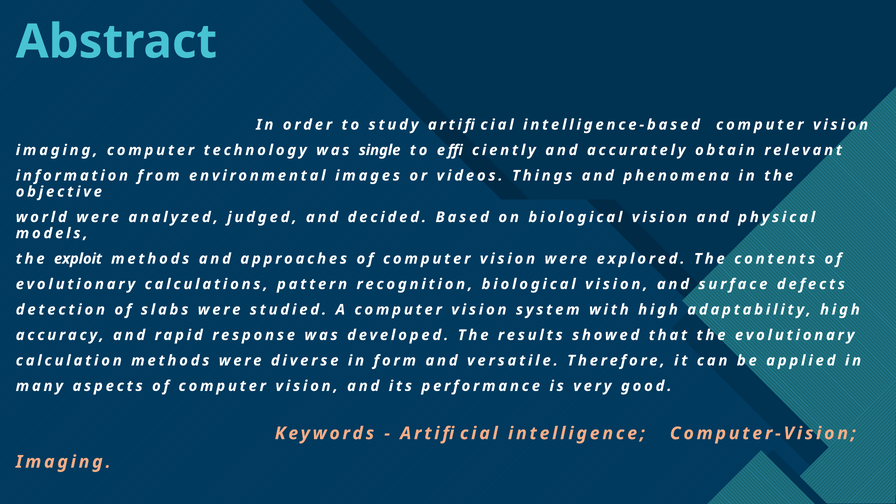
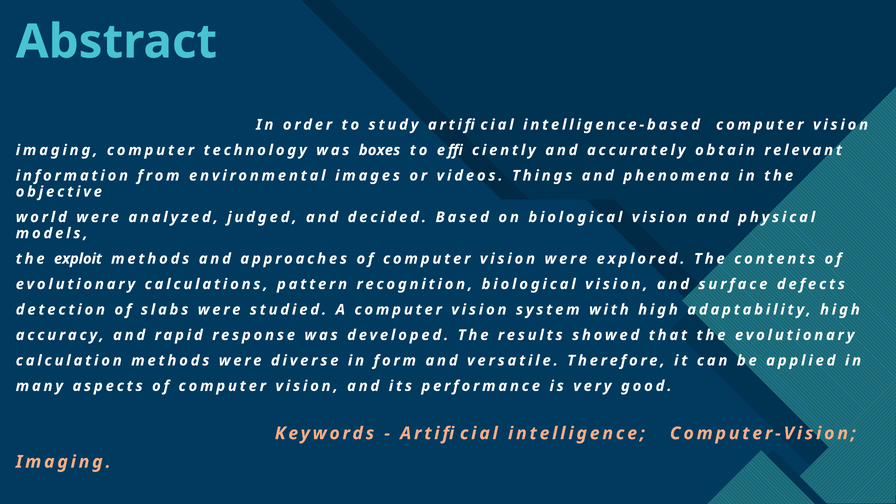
single: single -> boxes
